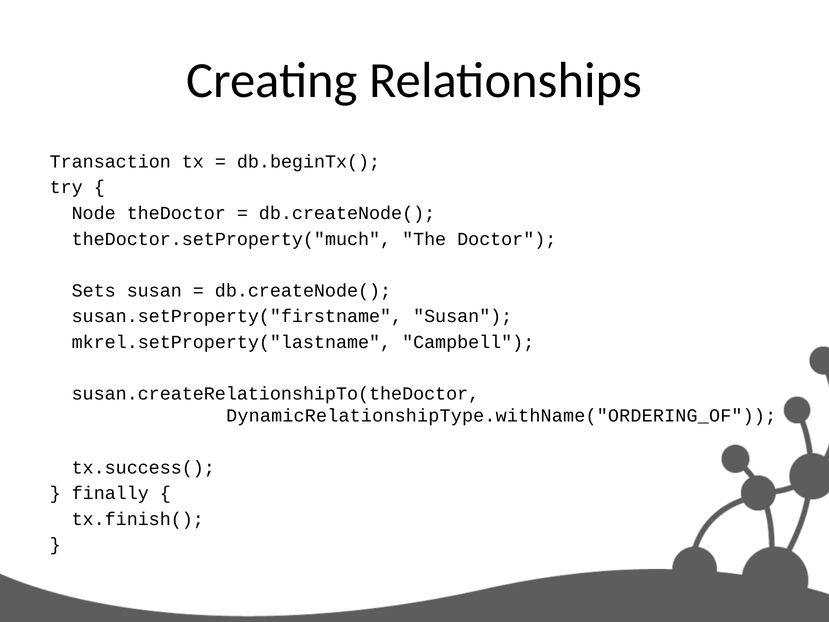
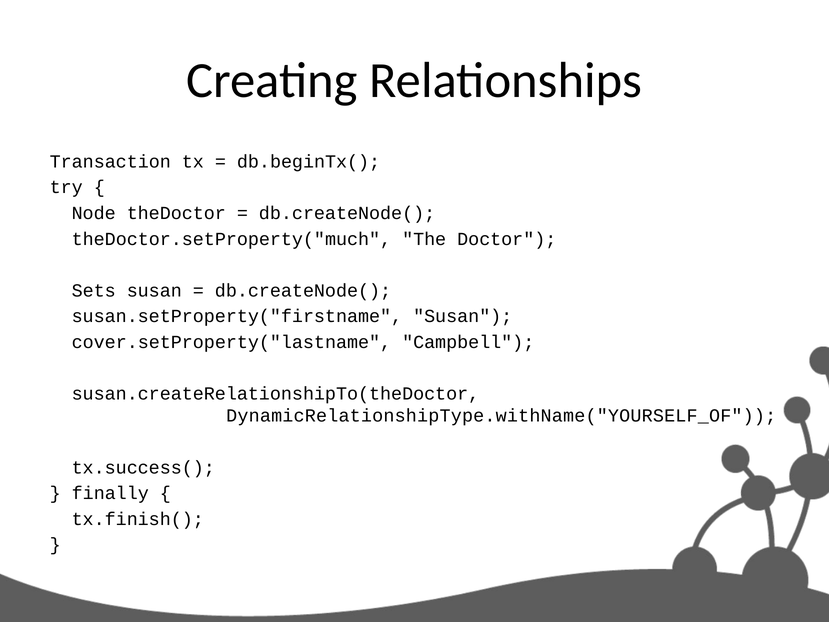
mkrel.setProperty("lastname: mkrel.setProperty("lastname -> cover.setProperty("lastname
DynamicRelationshipType.withName("ORDERING_OF: DynamicRelationshipType.withName("ORDERING_OF -> DynamicRelationshipType.withName("YOURSELF_OF
